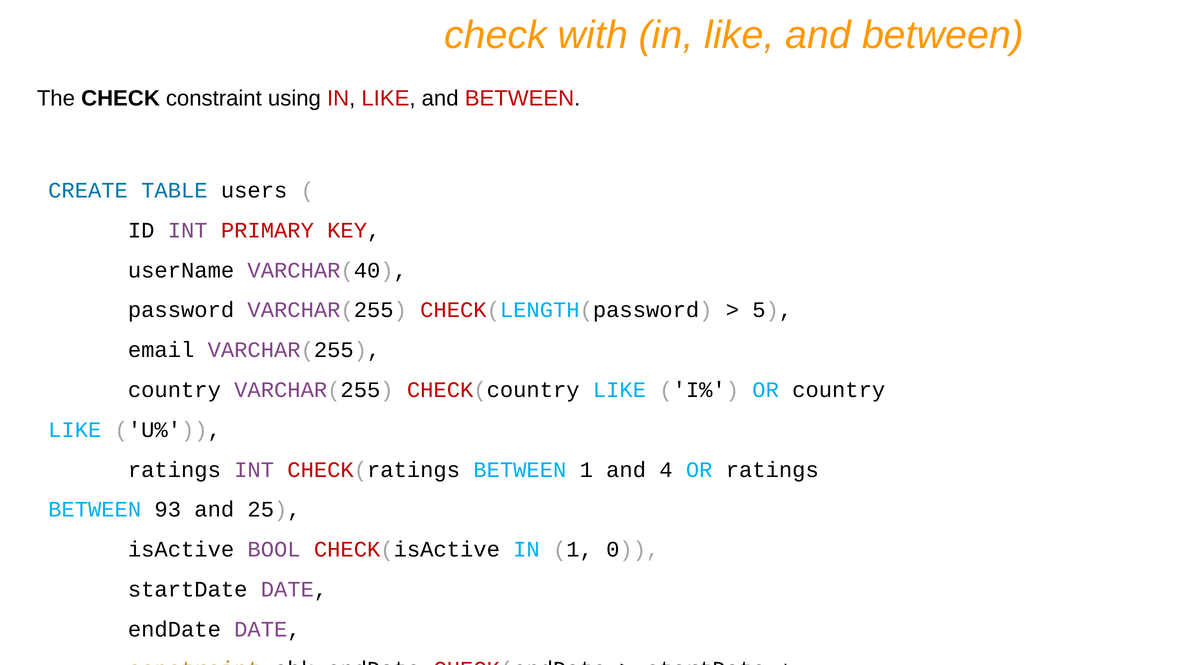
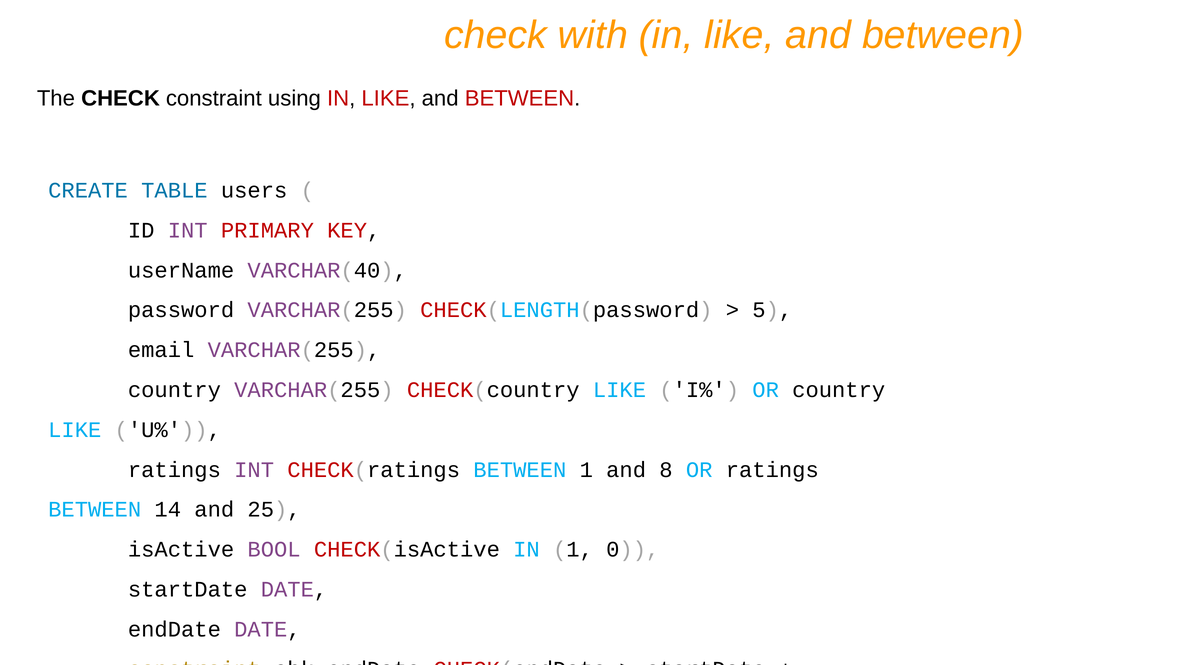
4: 4 -> 8
93: 93 -> 14
